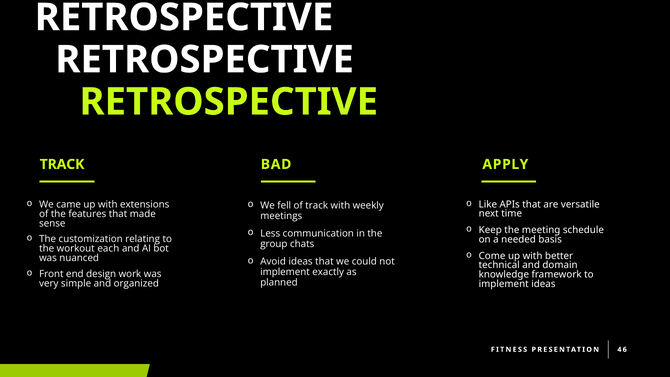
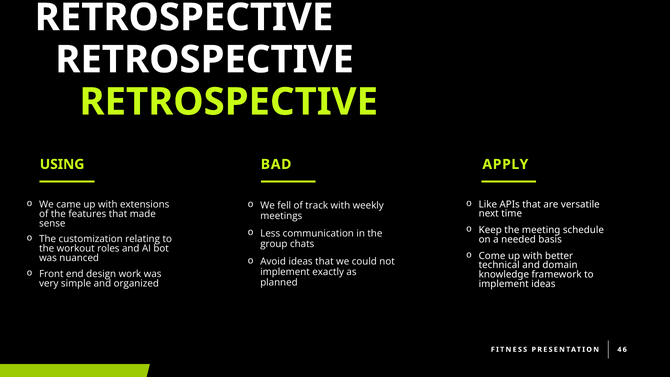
TRACK at (62, 164): TRACK -> USING
each: each -> roles
